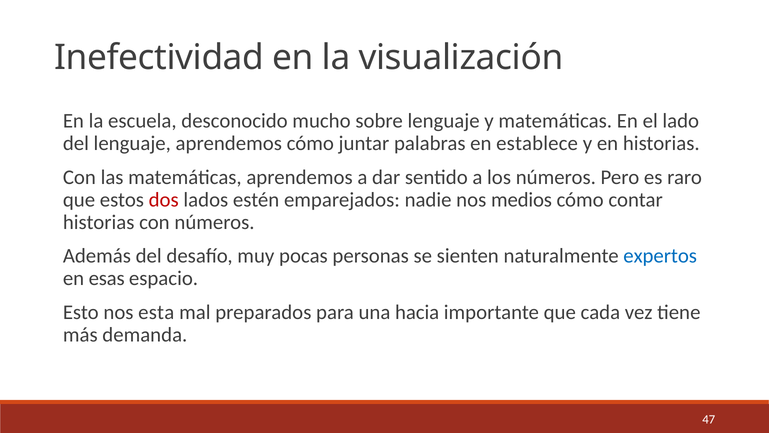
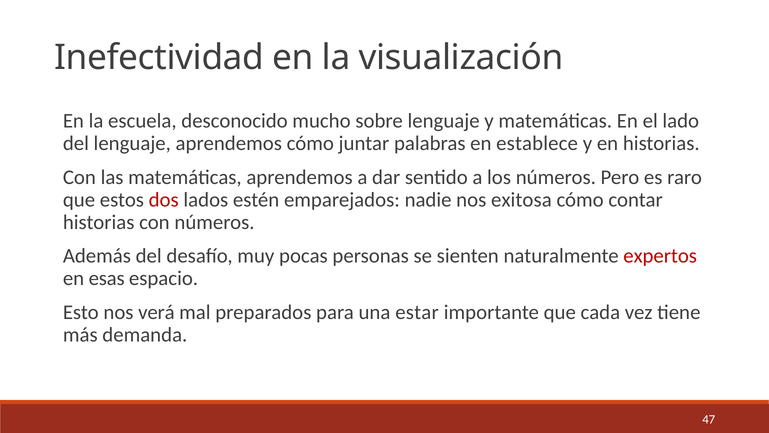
medios: medios -> exitosa
expertos colour: blue -> red
esta: esta -> verá
hacia: hacia -> estar
